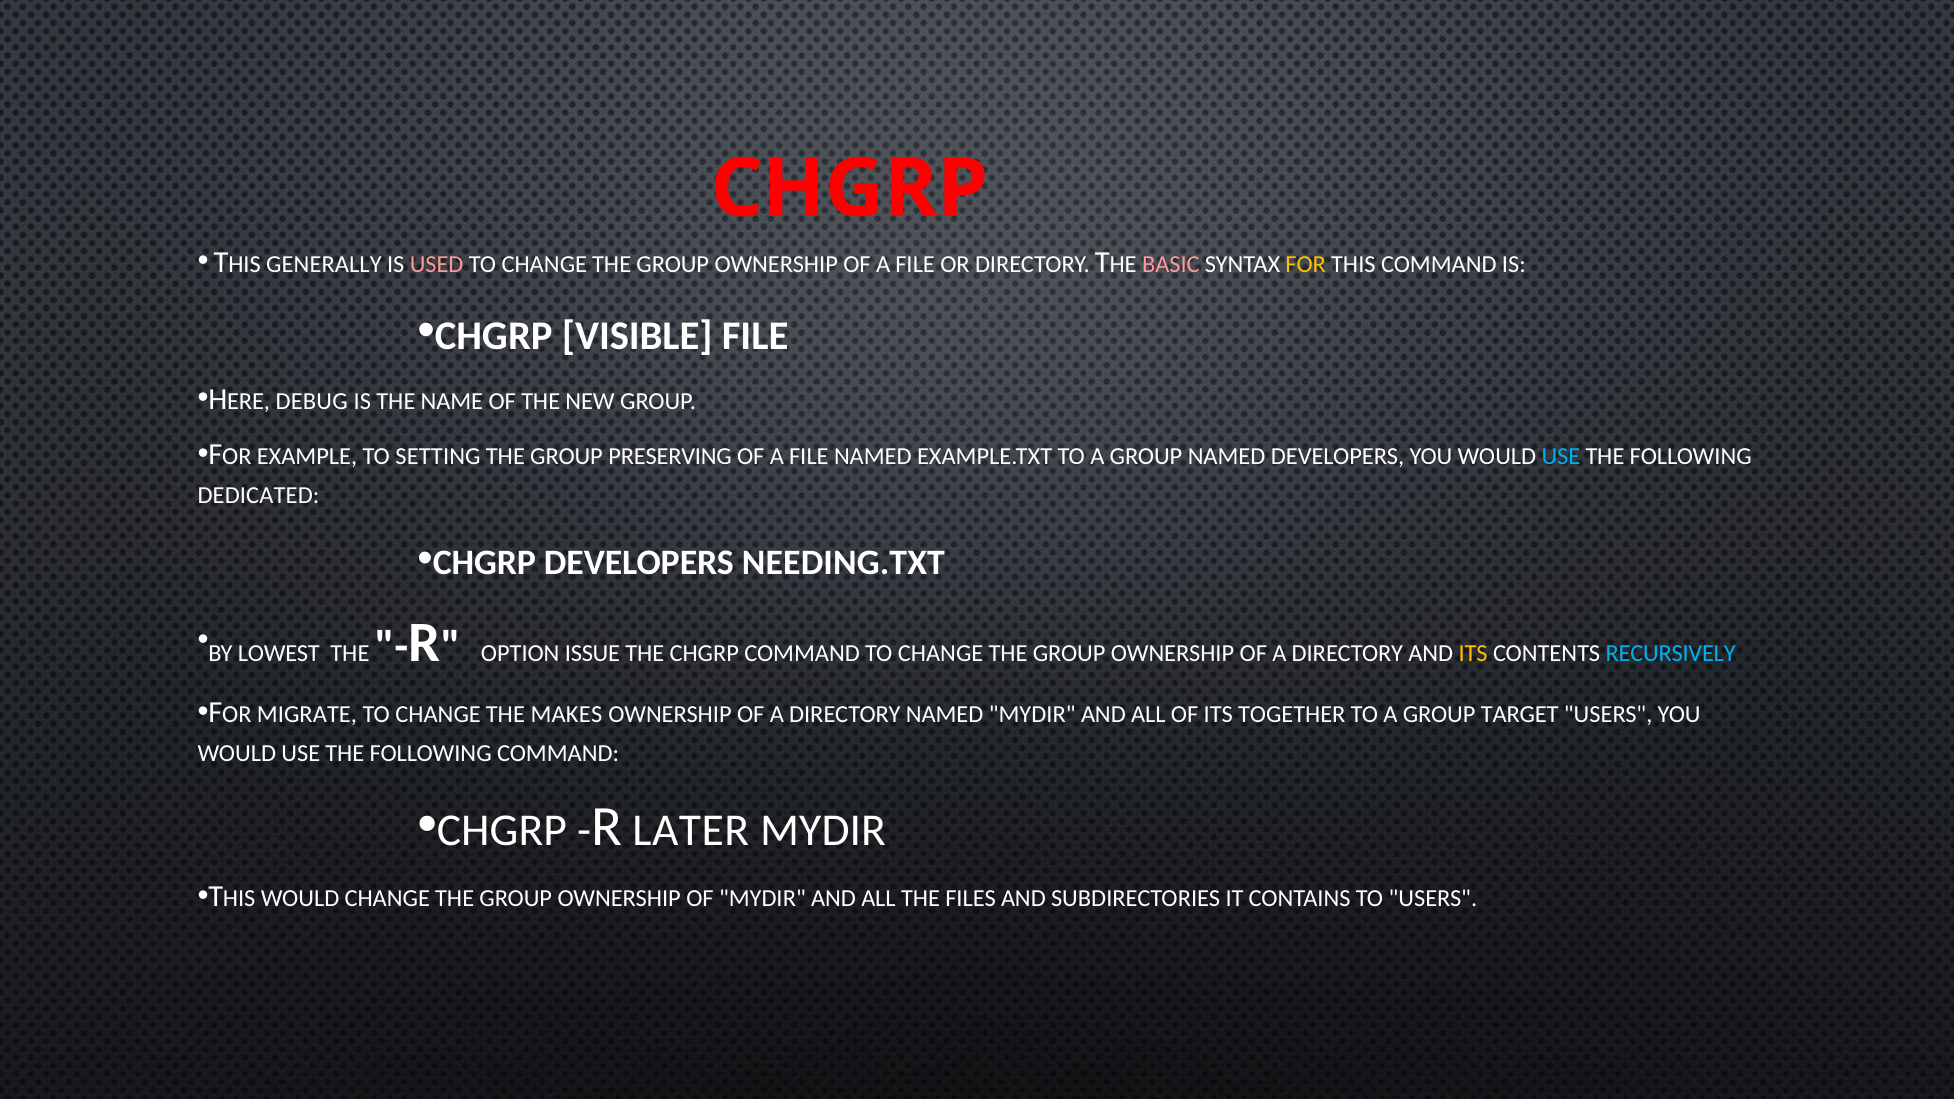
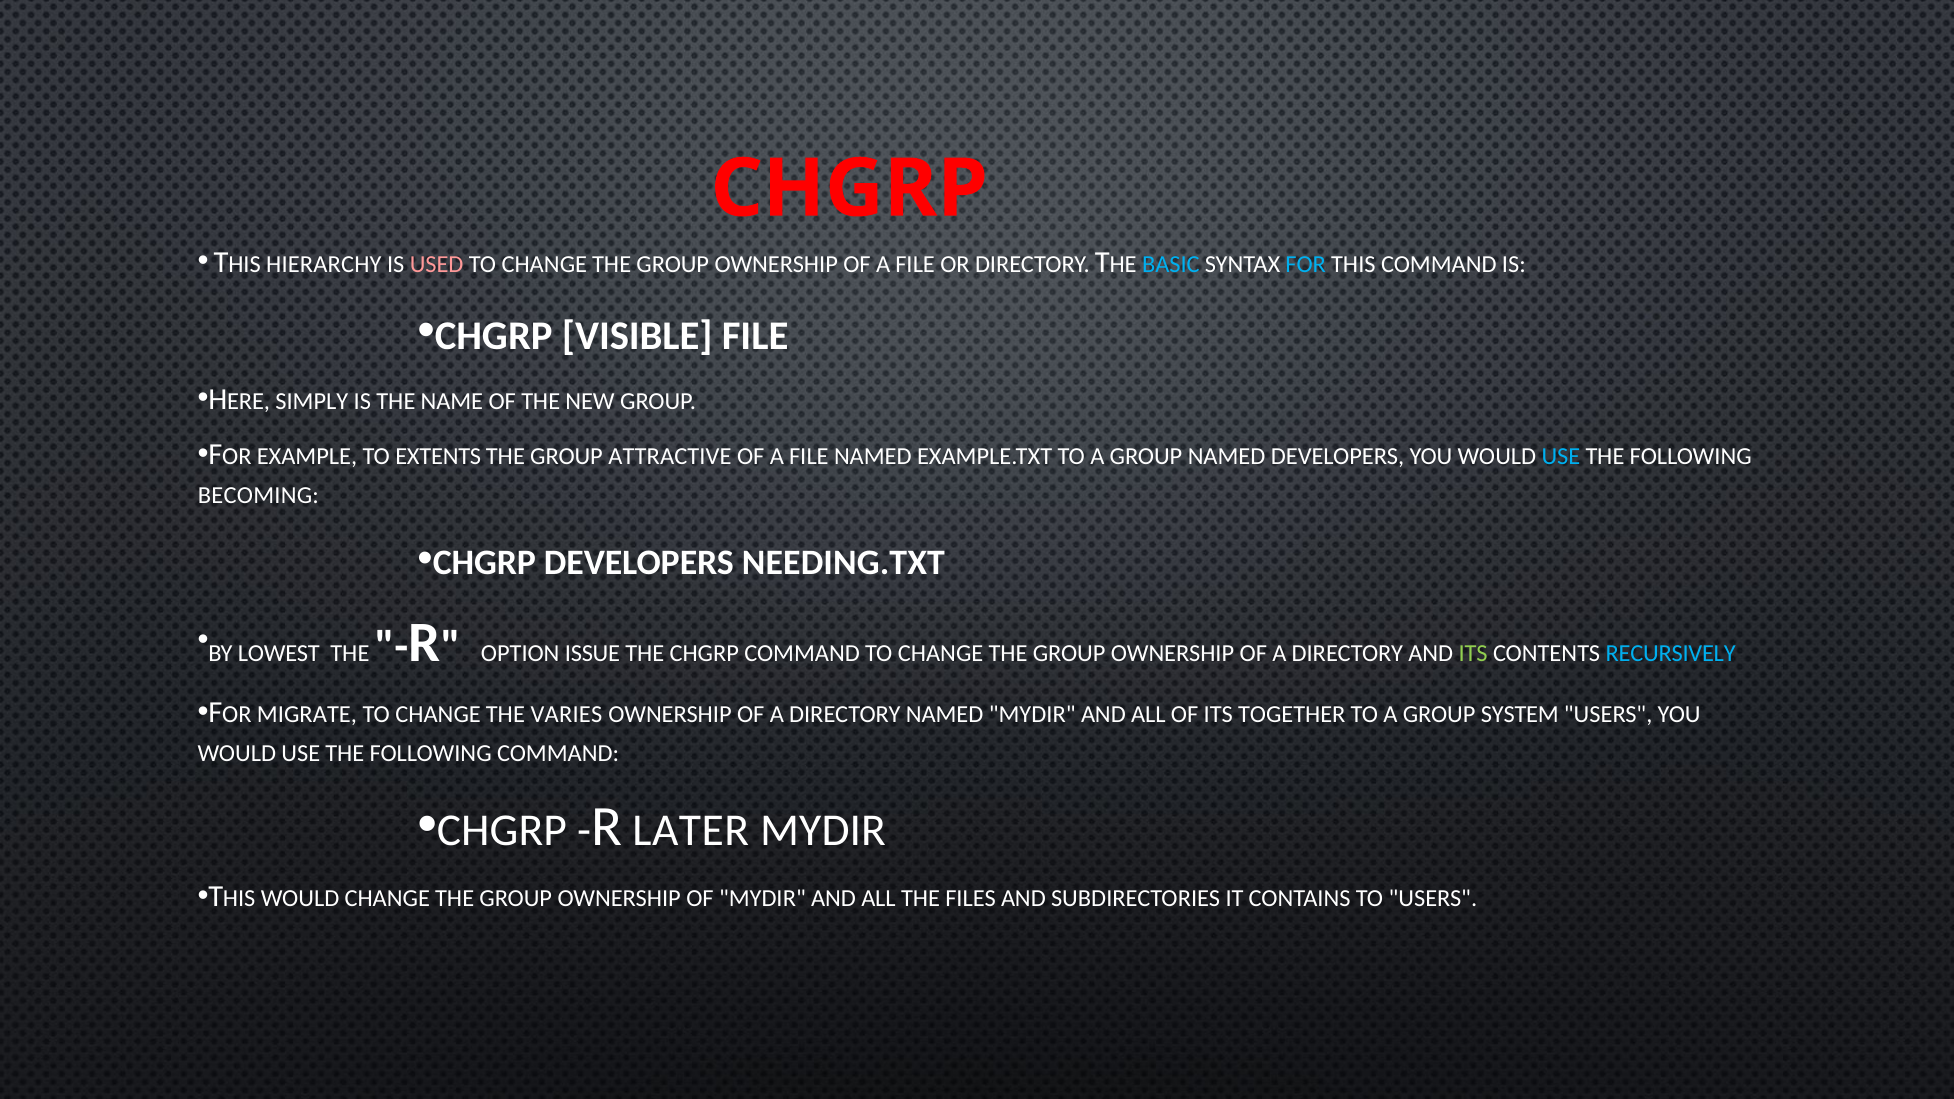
GENERALLY: GENERALLY -> HIERARCHY
BASIC colour: pink -> light blue
FOR colour: yellow -> light blue
DEBUG: DEBUG -> SIMPLY
SETTING: SETTING -> EXTENTS
PRESERVING: PRESERVING -> ATTRACTIVE
DEDICATED: DEDICATED -> BECOMING
ITS at (1473, 654) colour: yellow -> light green
MAKES: MAKES -> VARIES
TARGET: TARGET -> SYSTEM
